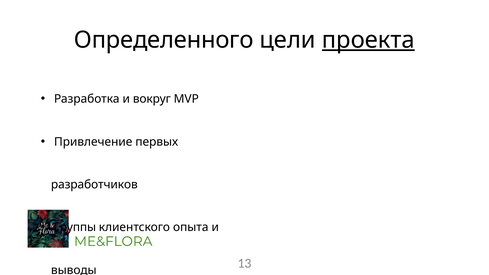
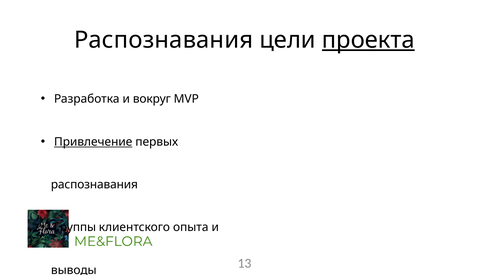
Определенного at (164, 40): Определенного -> Распознавания
Привлечение underline: none -> present
разработчиков at (94, 185): разработчиков -> распознавания
